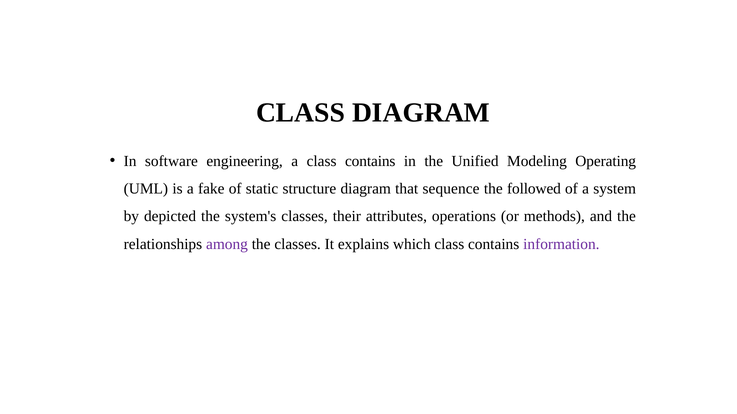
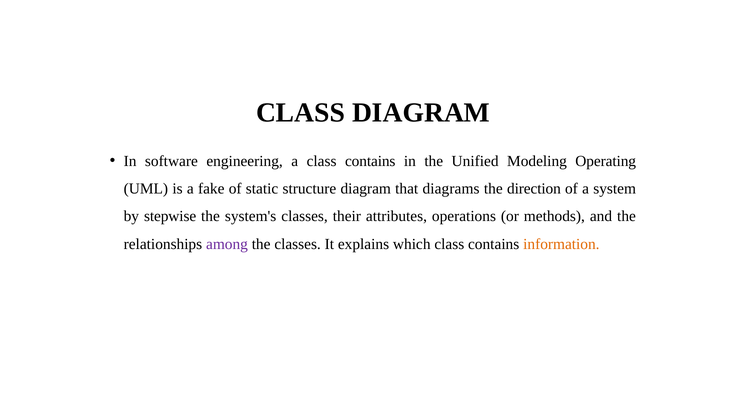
sequence: sequence -> diagrams
followed: followed -> direction
depicted: depicted -> stepwise
information colour: purple -> orange
